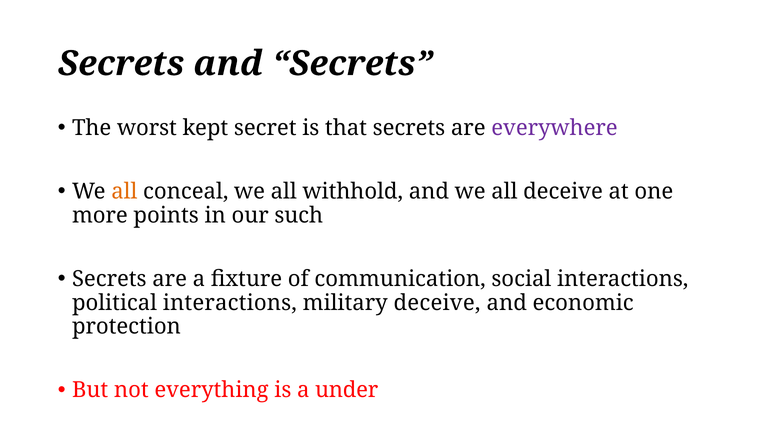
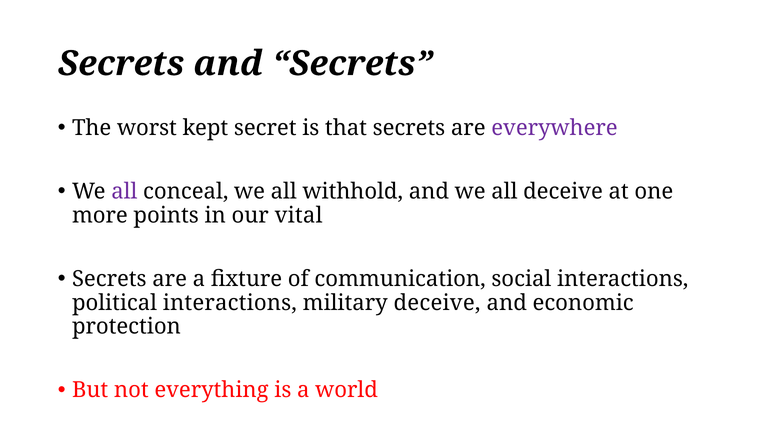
all at (124, 192) colour: orange -> purple
such: such -> vital
under: under -> world
